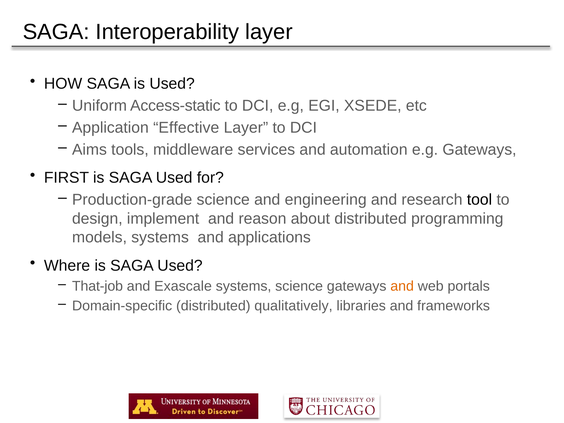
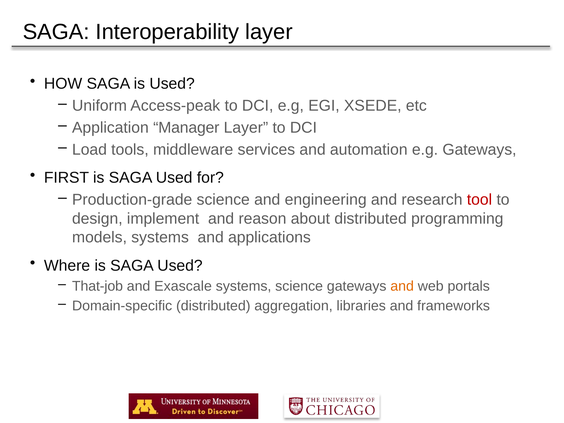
Access-static: Access-static -> Access-peak
Effective: Effective -> Manager
Aims: Aims -> Load
tool colour: black -> red
qualitatively: qualitatively -> aggregation
